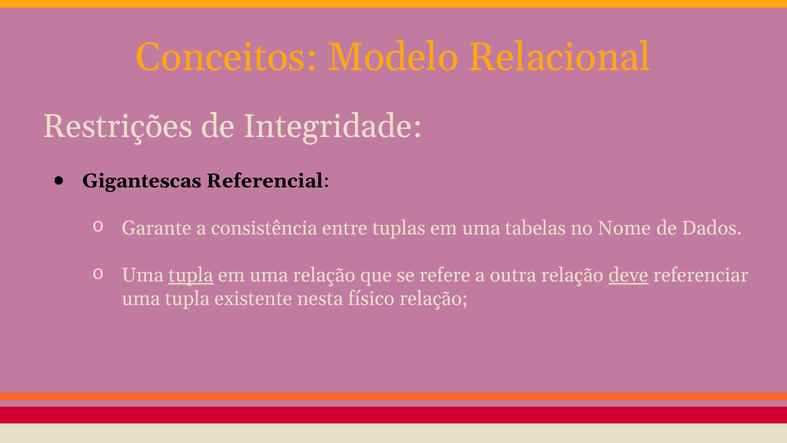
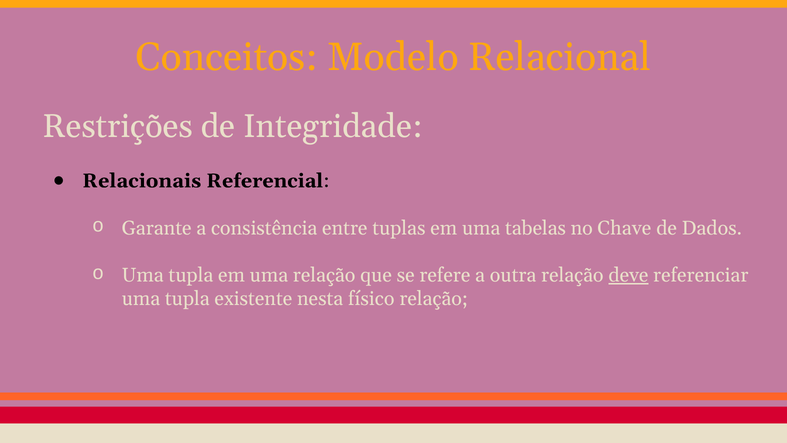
Gigantescas: Gigantescas -> Relacionais
Nome: Nome -> Chave
tupla at (191, 275) underline: present -> none
